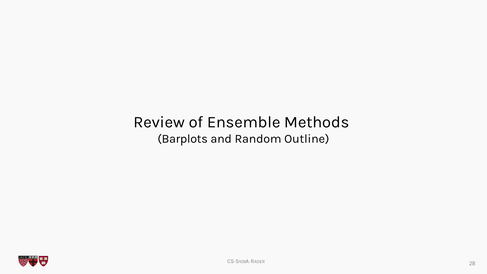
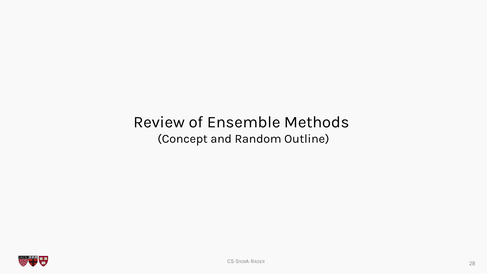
Barplots: Barplots -> Concept
